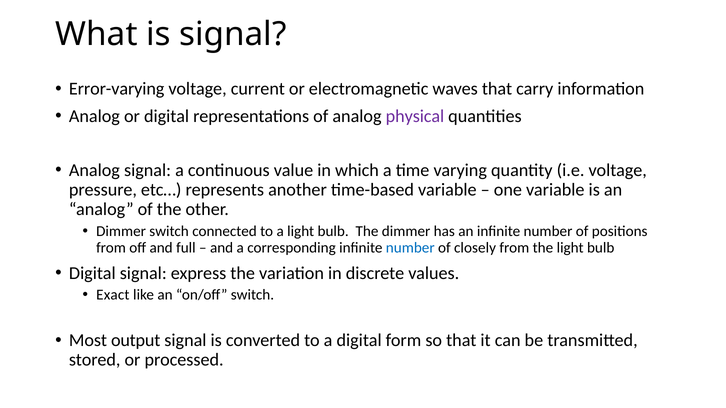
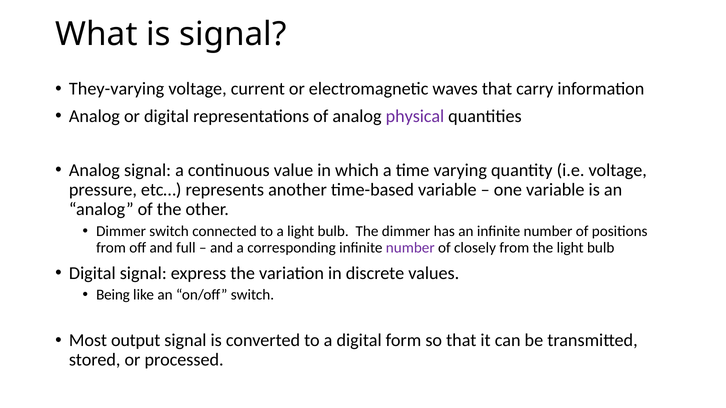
Error-varying: Error-varying -> They-varying
number at (410, 248) colour: blue -> purple
Exact: Exact -> Being
